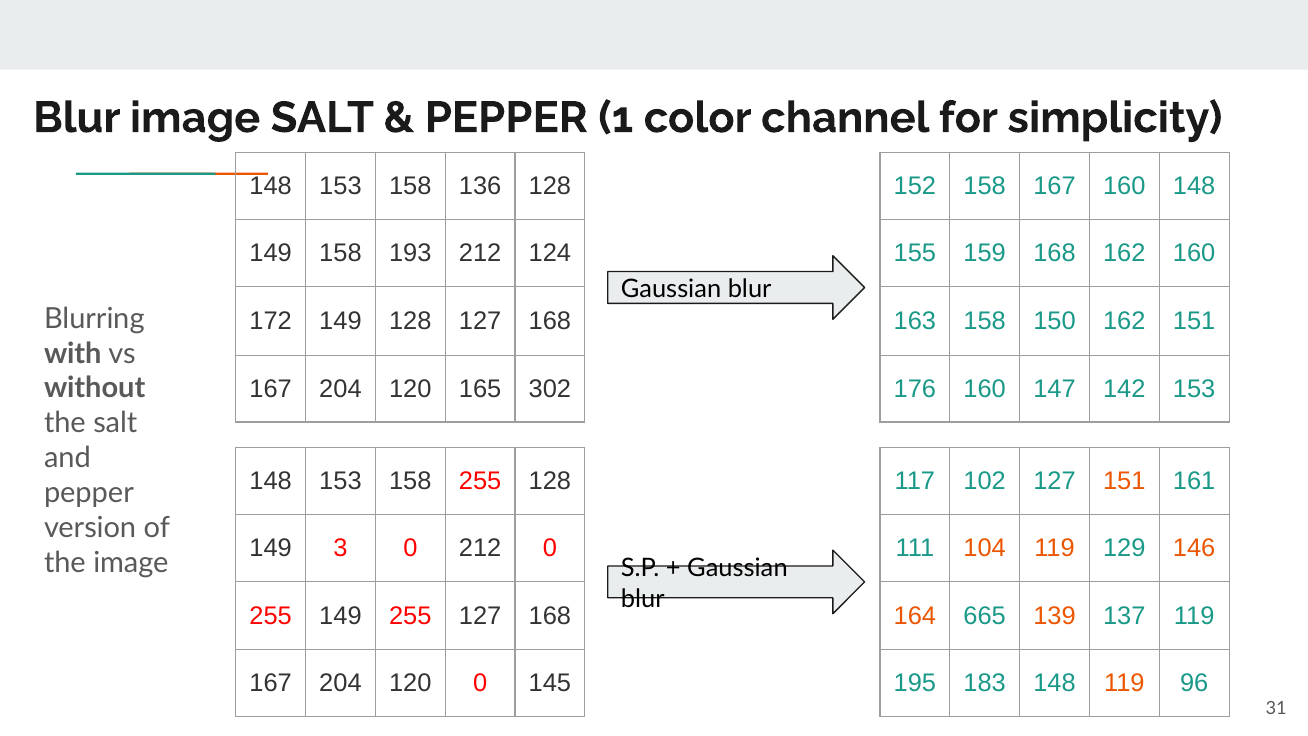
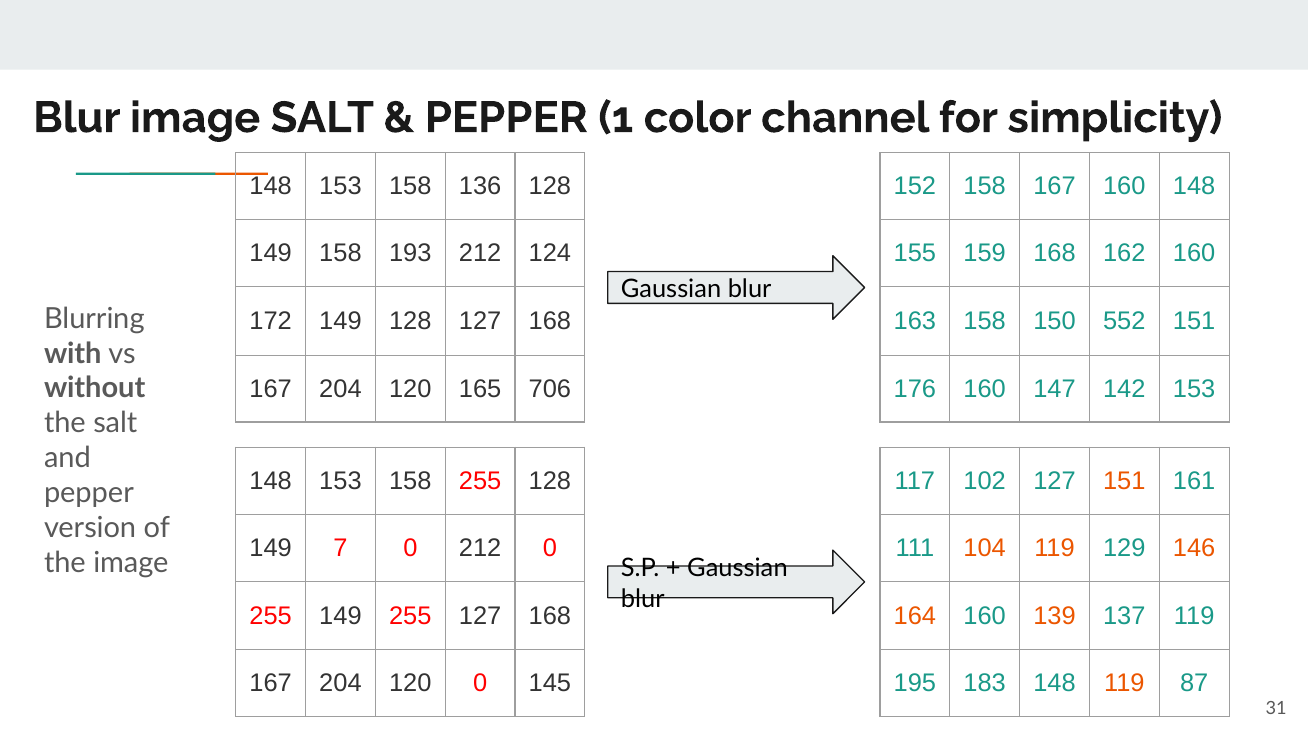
150 162: 162 -> 552
302: 302 -> 706
3: 3 -> 7
164 665: 665 -> 160
96: 96 -> 87
